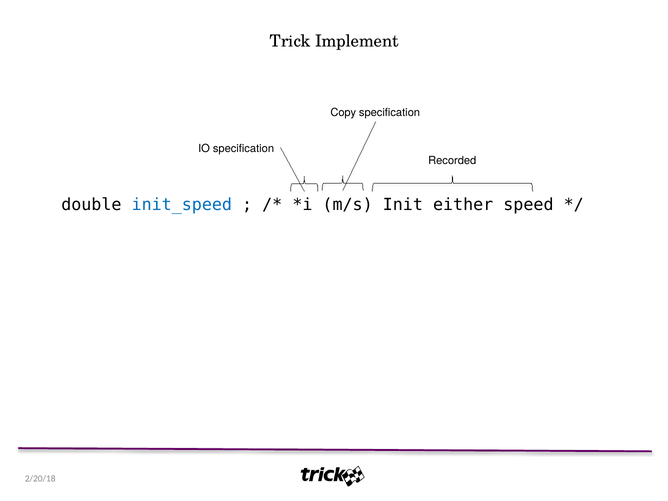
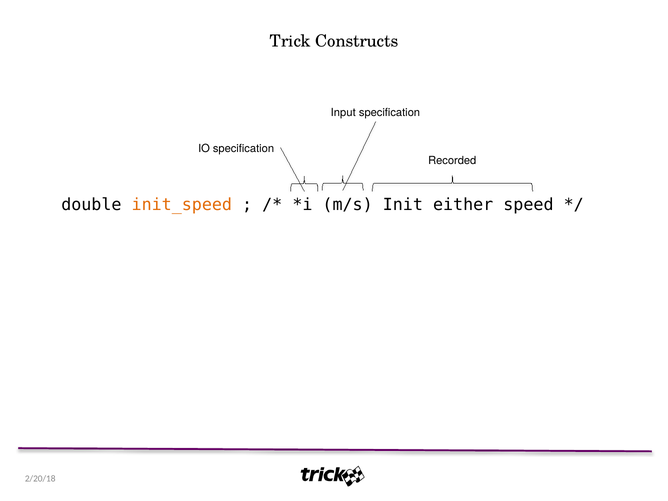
Implement: Implement -> Constructs
Copy: Copy -> Input
init_speed colour: blue -> orange
